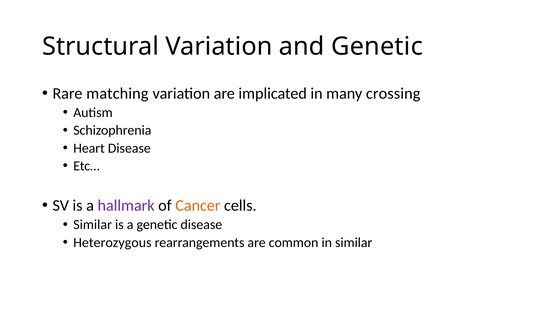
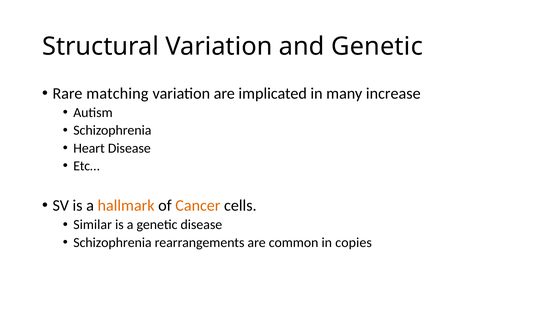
crossing: crossing -> increase
hallmark colour: purple -> orange
Heterozygous at (112, 243): Heterozygous -> Schizophrenia
in similar: similar -> copies
